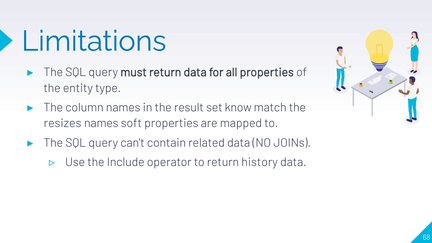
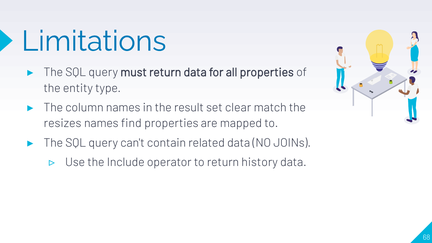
know: know -> clear
soft: soft -> find
